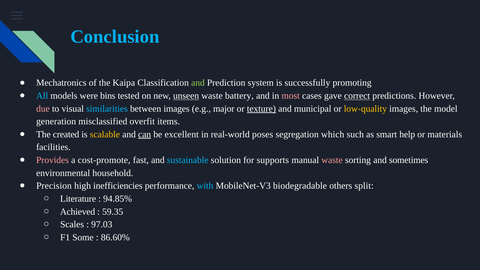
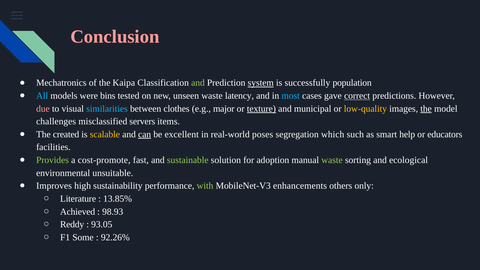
Conclusion colour: light blue -> pink
system underline: none -> present
promoting: promoting -> population
unseen underline: present -> none
battery: battery -> latency
most colour: pink -> light blue
between images: images -> clothes
the at (426, 109) underline: none -> present
generation: generation -> challenges
overfit: overfit -> servers
materials: materials -> educators
Provides colour: pink -> light green
sustainable colour: light blue -> light green
supports: supports -> adoption
waste at (332, 160) colour: pink -> light green
sometimes: sometimes -> ecological
household: household -> unsuitable
Precision: Precision -> Improves
inefficiencies: inefficiencies -> sustainability
with colour: light blue -> light green
biodegradable: biodegradable -> enhancements
split: split -> only
94.85%: 94.85% -> 13.85%
59.35: 59.35 -> 98.93
Scales: Scales -> Reddy
97.03: 97.03 -> 93.05
86.60%: 86.60% -> 92.26%
